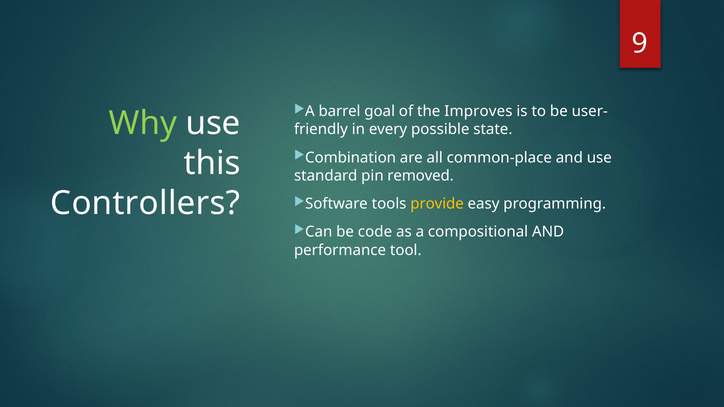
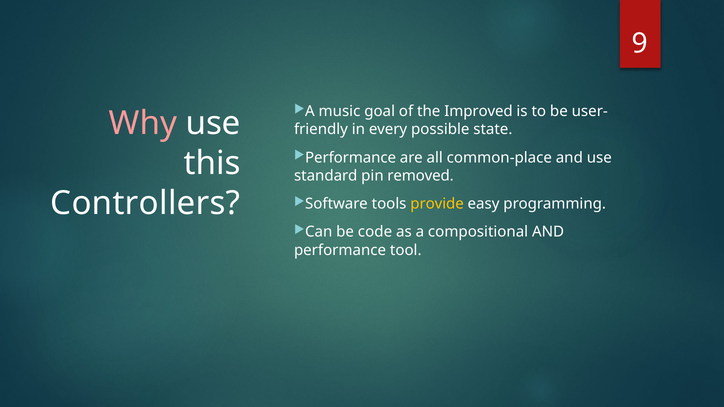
barrel: barrel -> music
Improves: Improves -> Improved
Why colour: light green -> pink
Combination at (351, 158): Combination -> Performance
